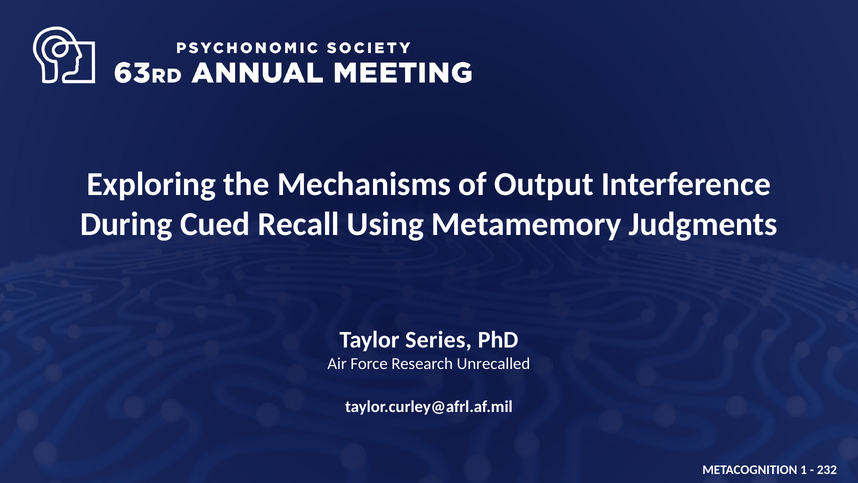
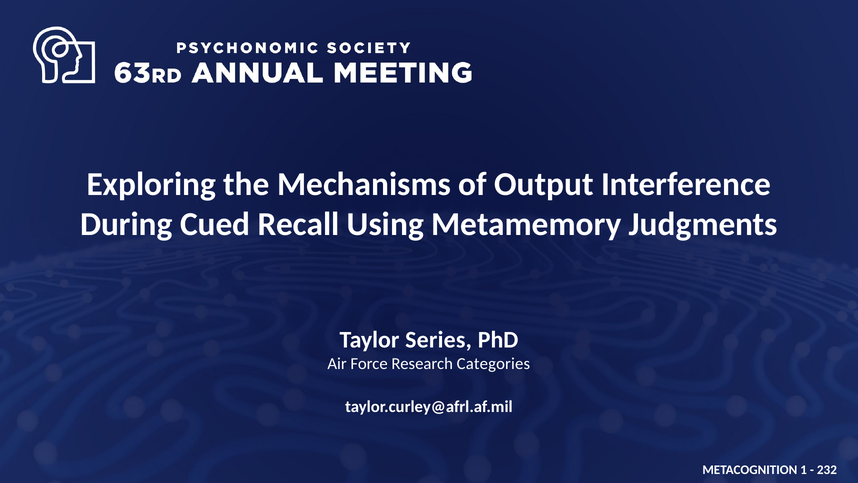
Unrecalled: Unrecalled -> Categories
